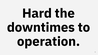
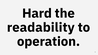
downtimes: downtimes -> readability
